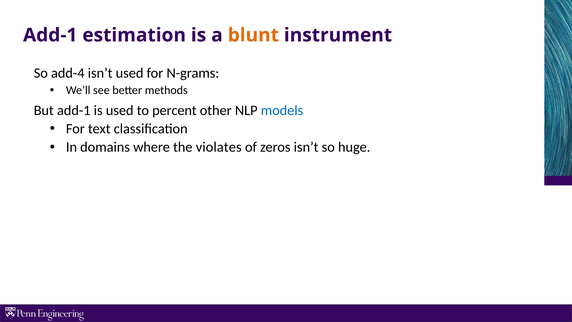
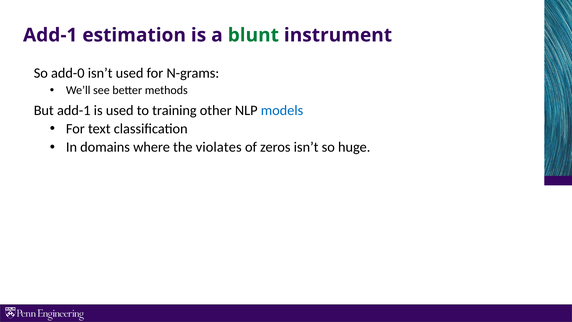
blunt colour: orange -> green
add-4: add-4 -> add-0
percent: percent -> training
